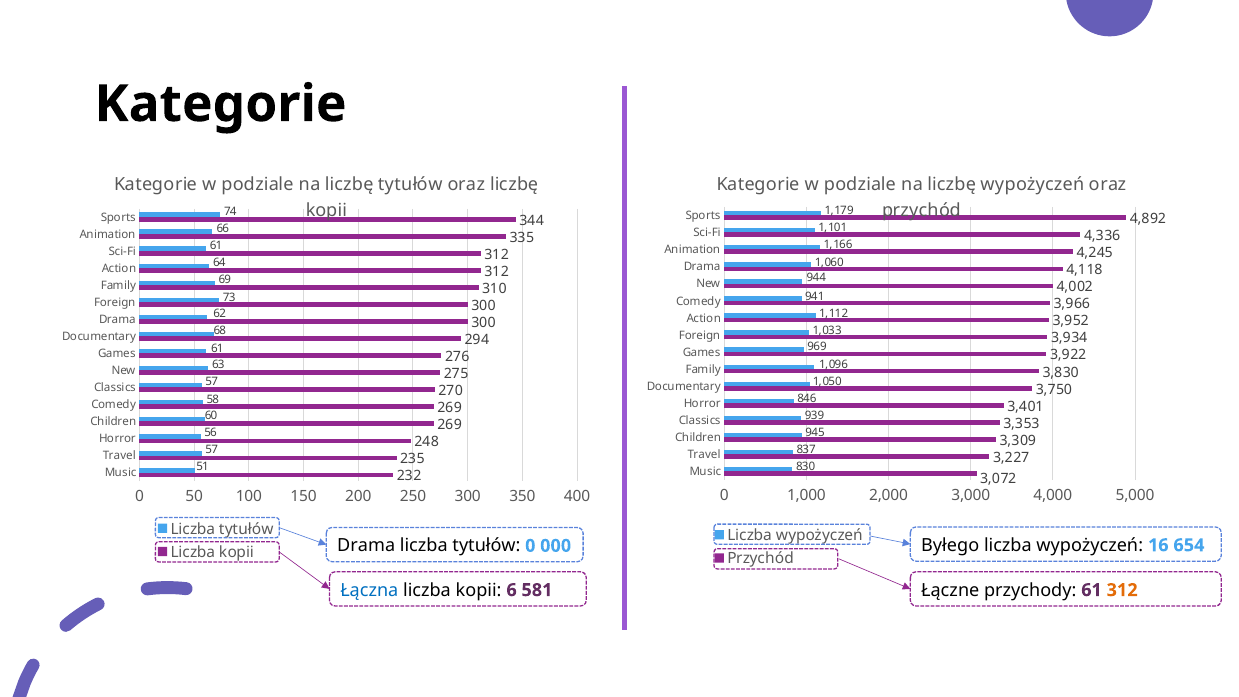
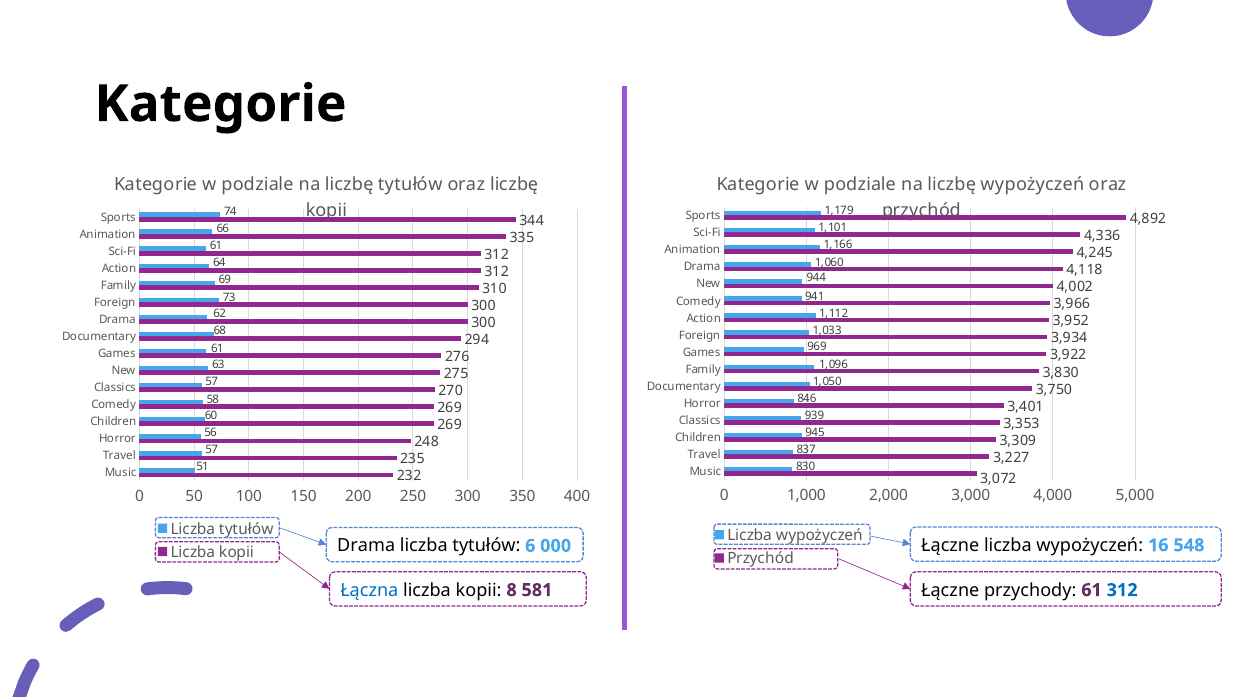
Byłego at (950, 545): Byłego -> Łączne
654: 654 -> 548
tytułów 0: 0 -> 6
6: 6 -> 8
312 at (1122, 590) colour: orange -> blue
